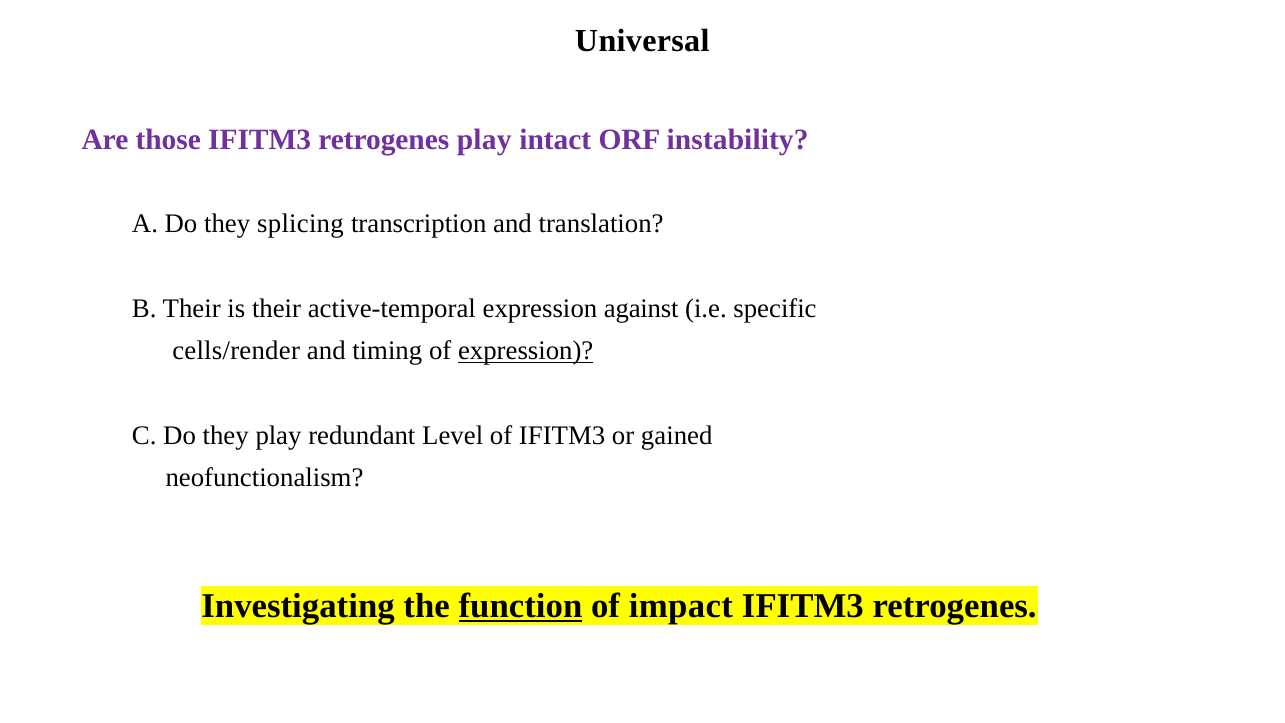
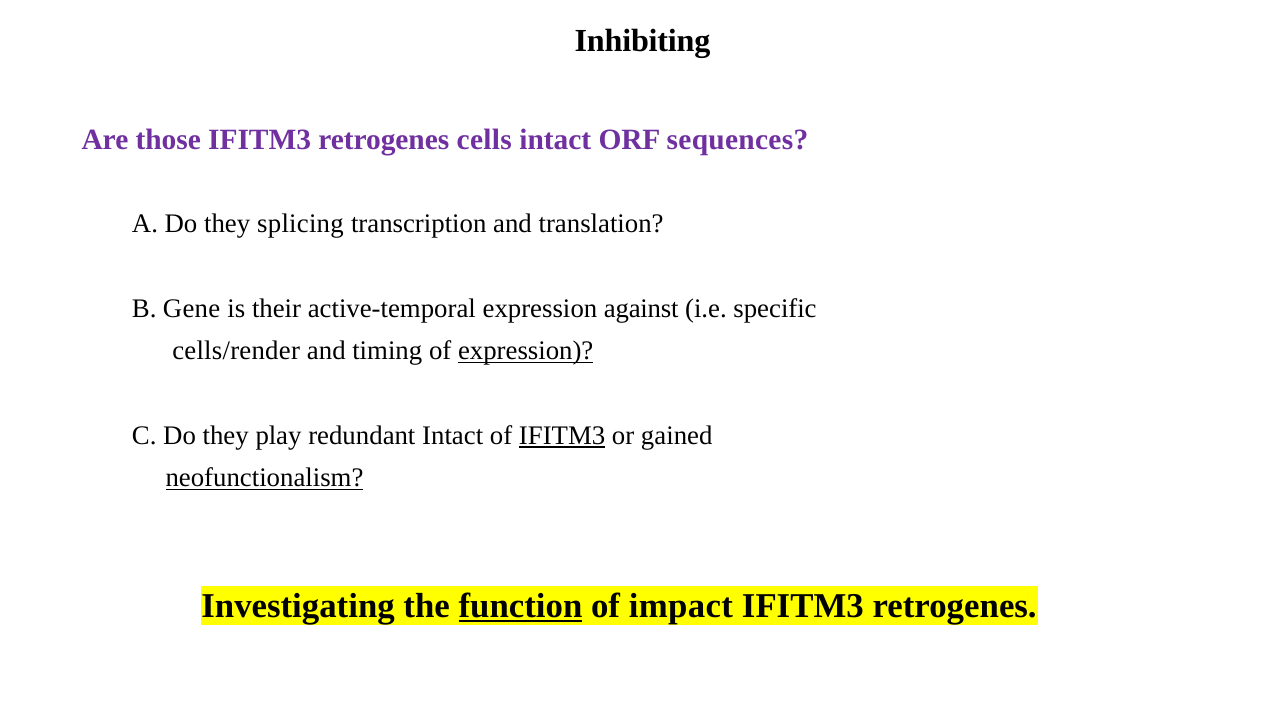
Universal: Universal -> Inhibiting
retrogenes play: play -> cells
instability: instability -> sequences
B Their: Their -> Gene
redundant Level: Level -> Intact
IFITM3 at (562, 436) underline: none -> present
neofunctionalism underline: none -> present
